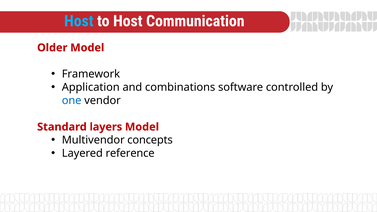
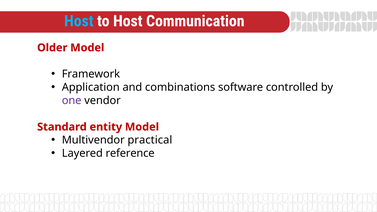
one colour: blue -> purple
layers: layers -> entity
concepts: concepts -> practical
